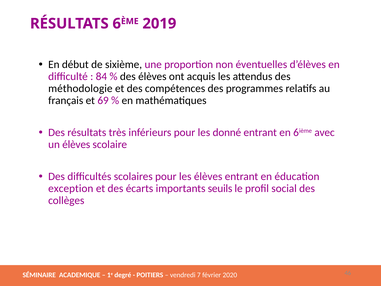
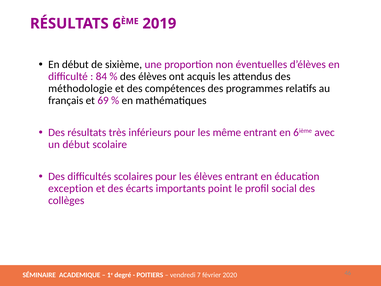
donné: donné -> même
un élèves: élèves -> début
seuils: seuils -> point
